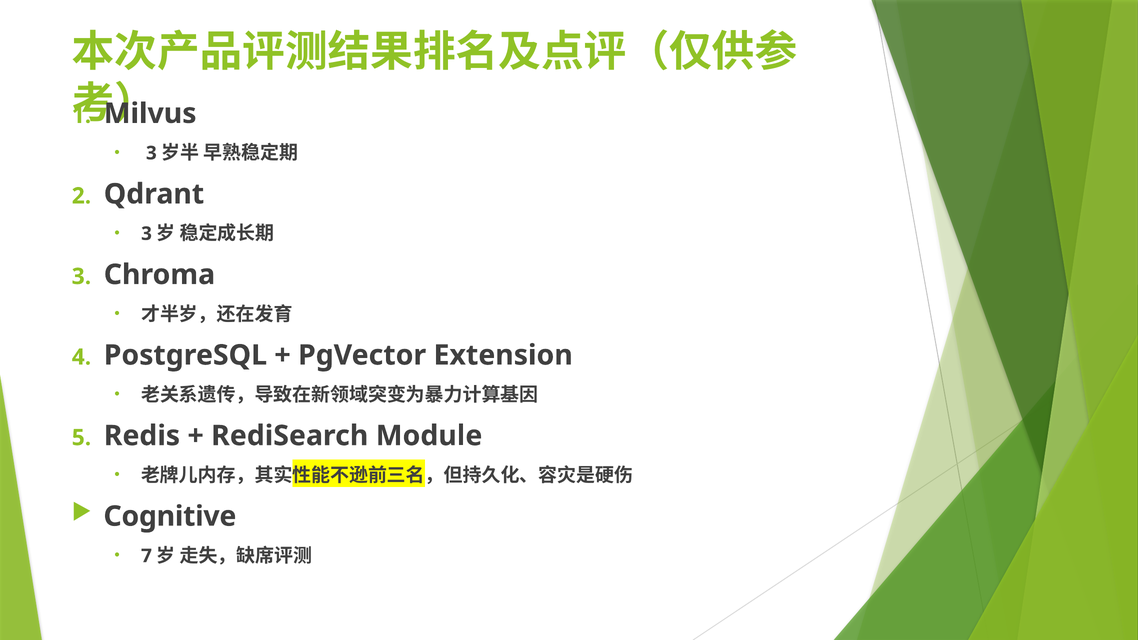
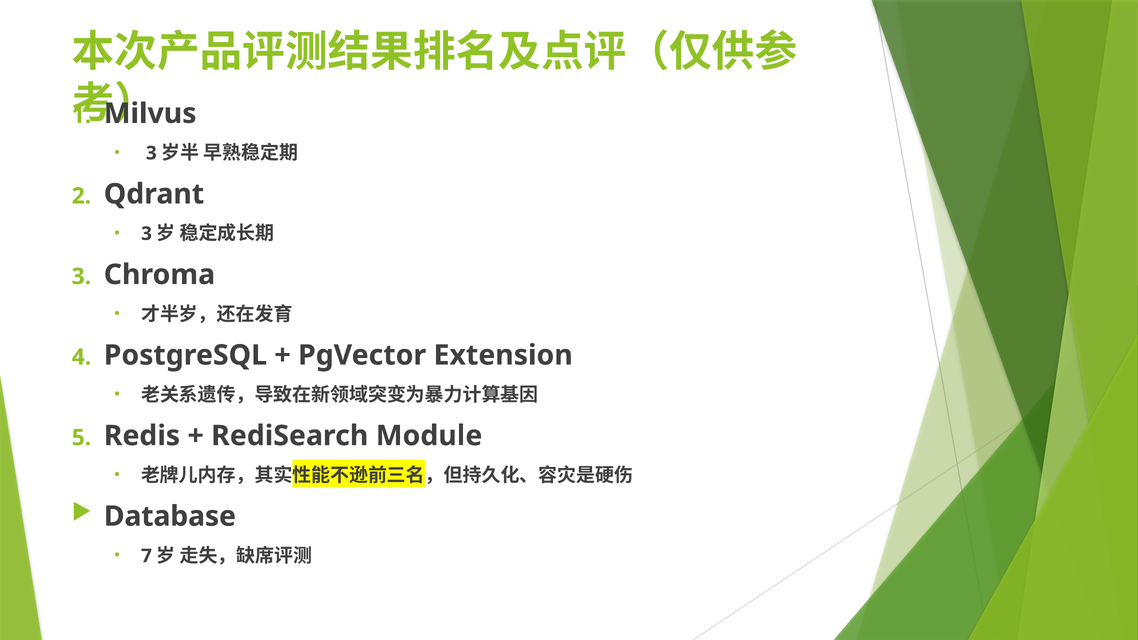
Cognitive: Cognitive -> Database
